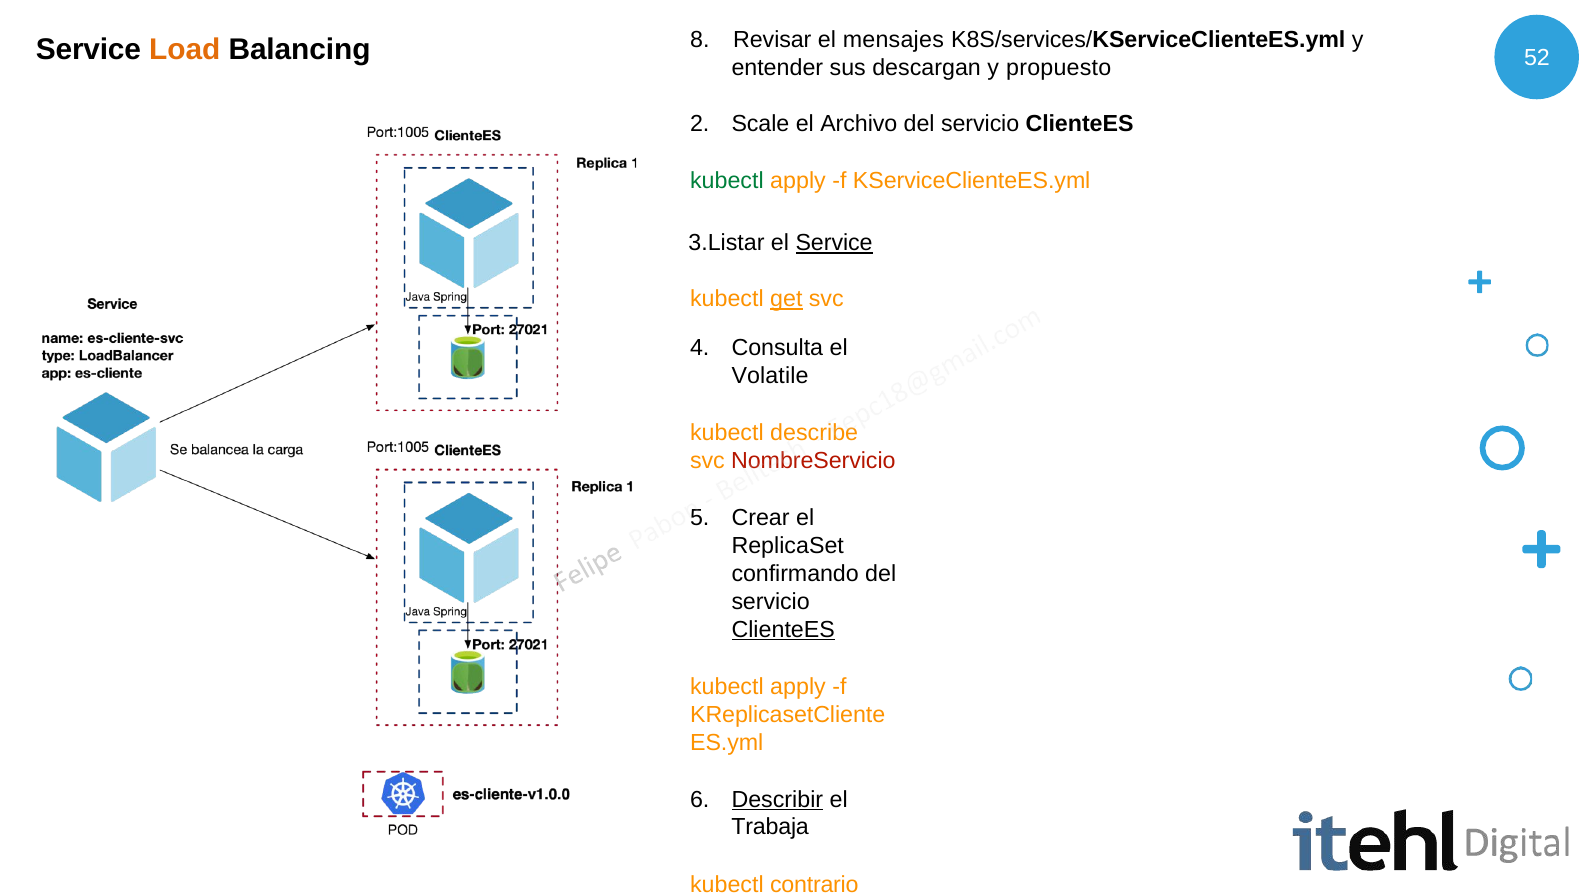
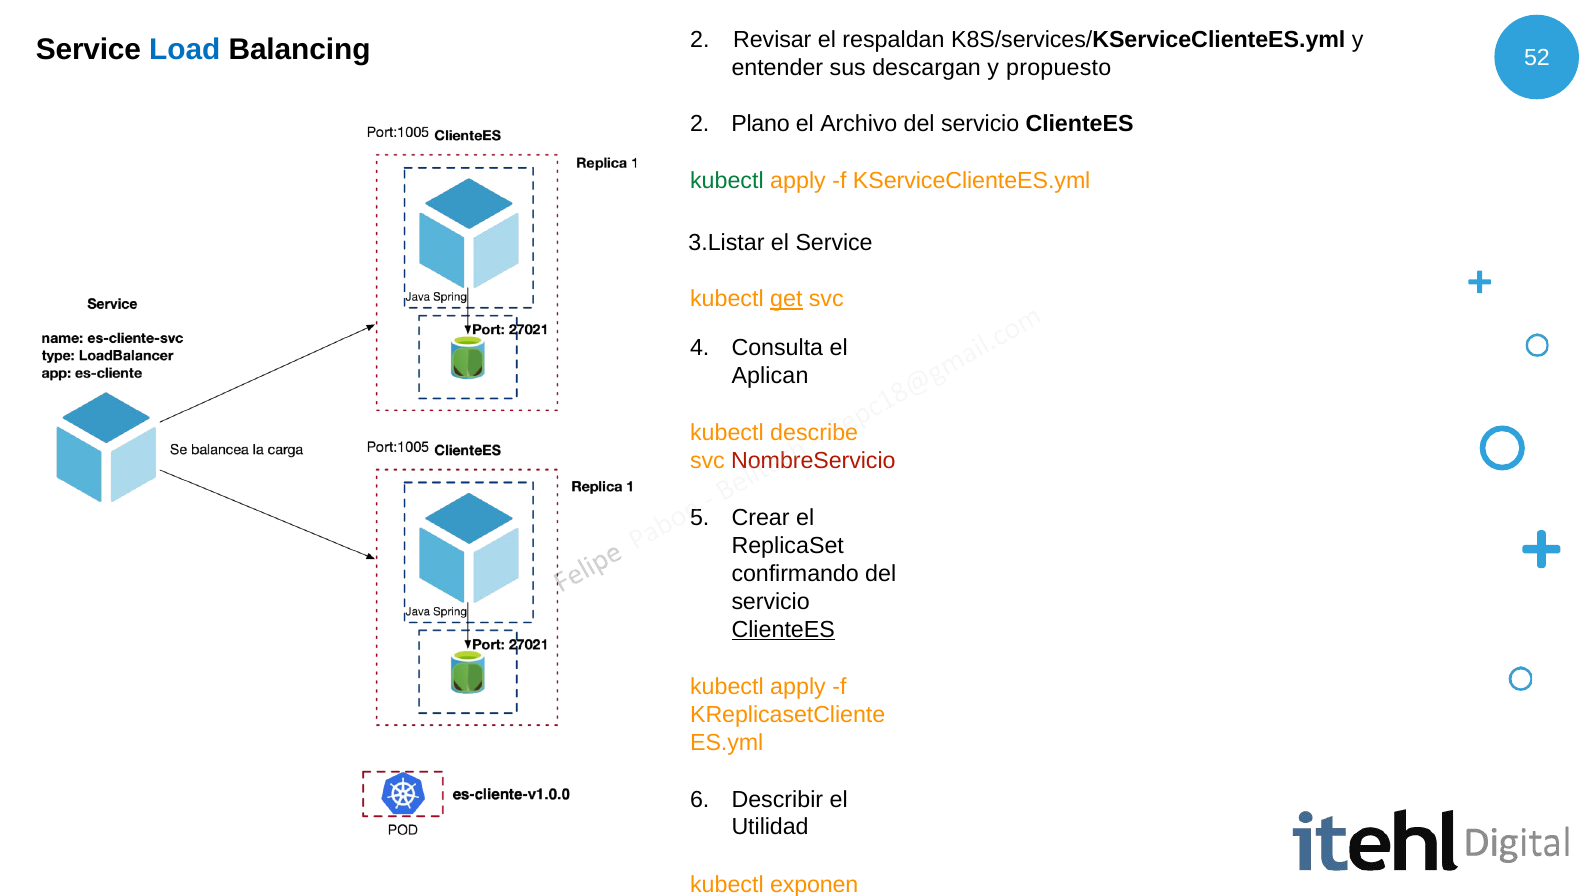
Load colour: orange -> blue
Balancing 8: 8 -> 2
mensajes: mensajes -> respaldan
Scale: Scale -> Plano
Service at (834, 243) underline: present -> none
Volatile: Volatile -> Aplican
Describir underline: present -> none
Trabaja: Trabaja -> Utilidad
contrario: contrario -> exponen
